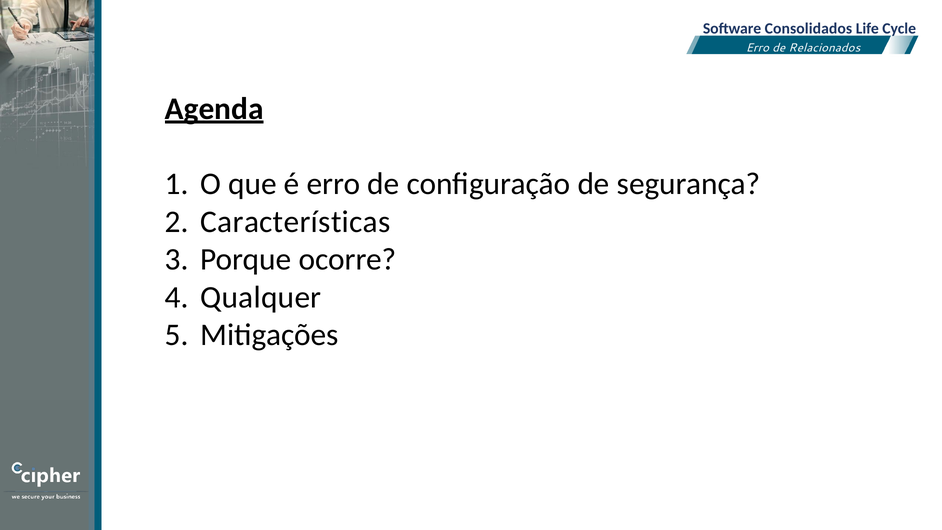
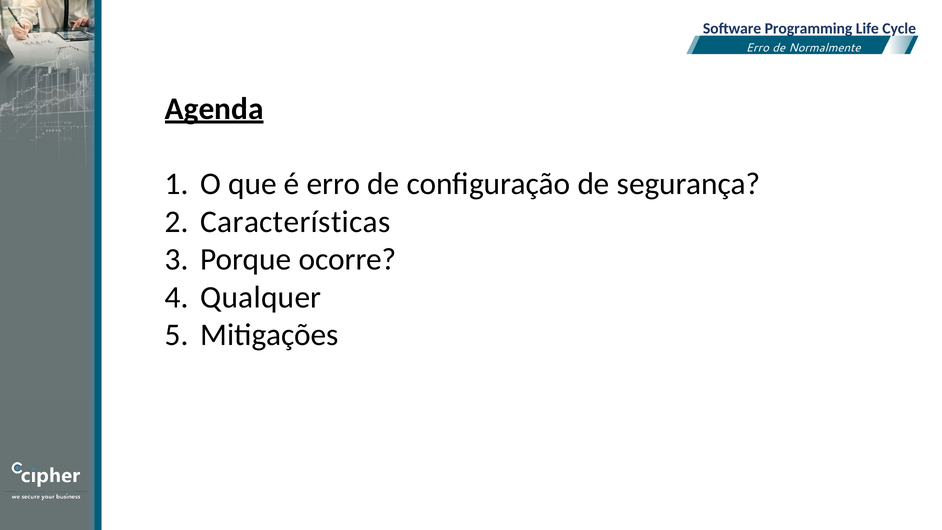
Consolidados: Consolidados -> Programming
Relacionados: Relacionados -> Normalmente
